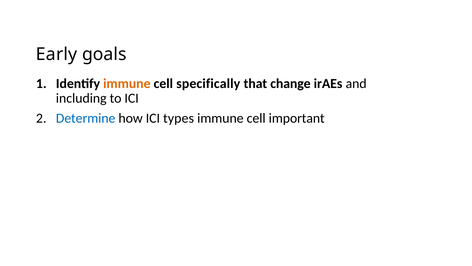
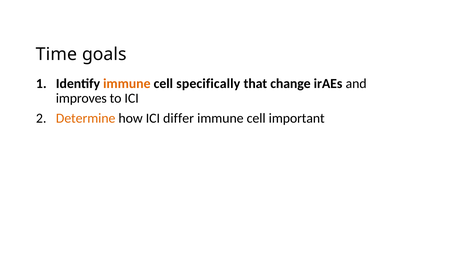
Early: Early -> Time
including: including -> improves
Determine colour: blue -> orange
types: types -> differ
